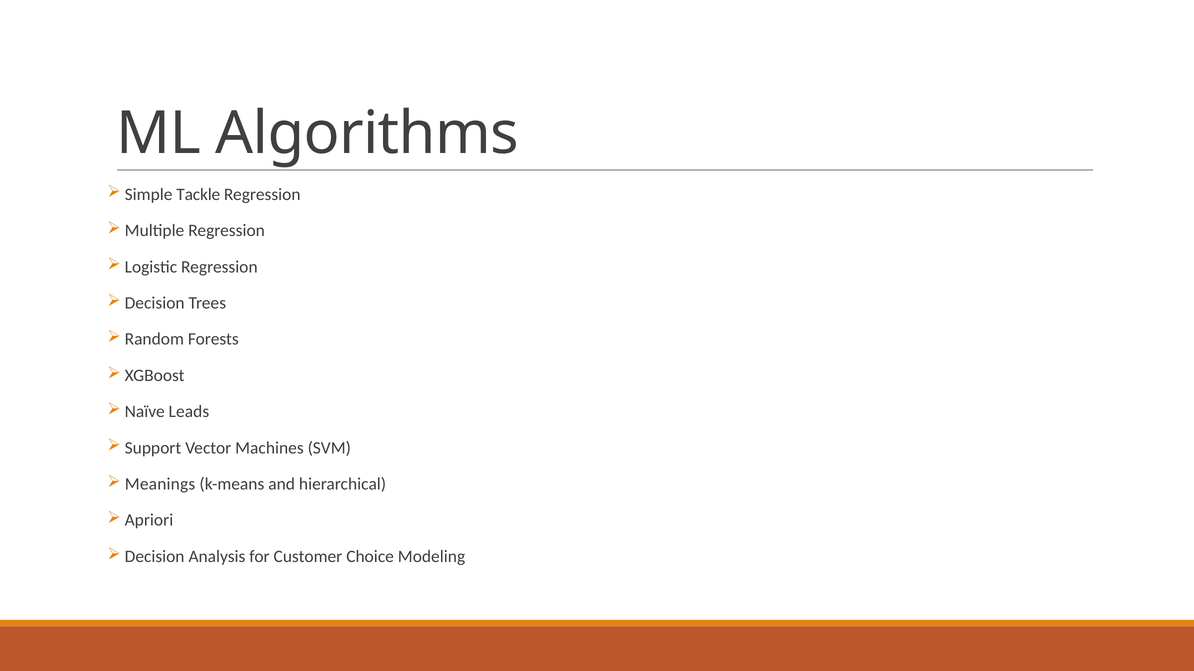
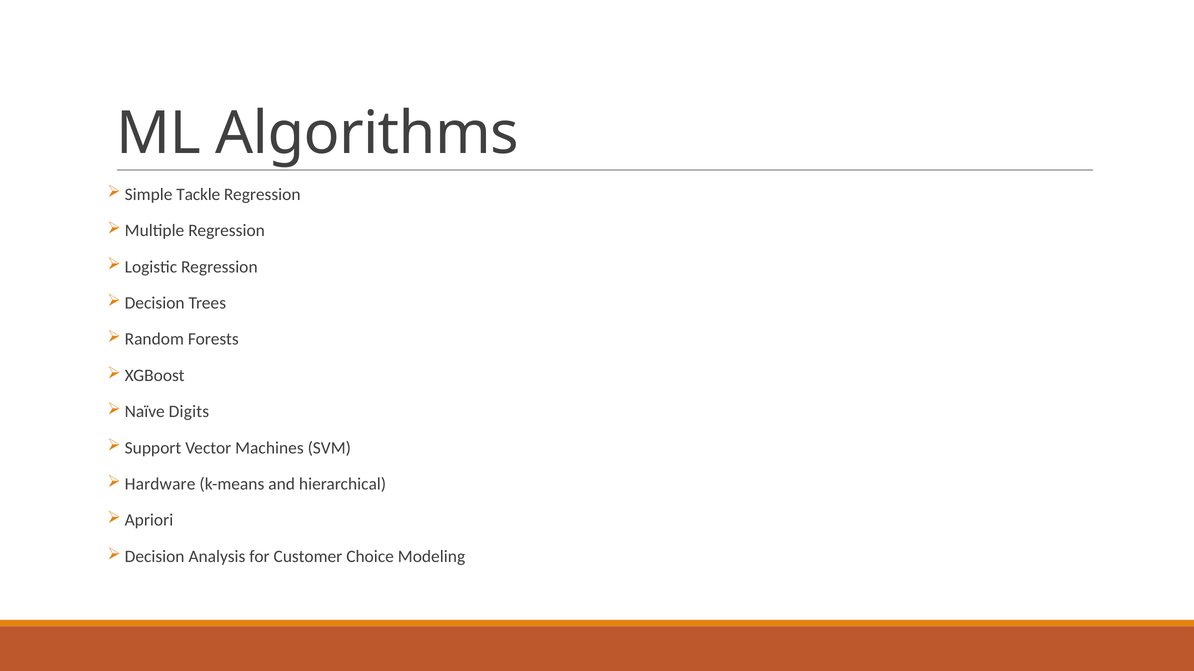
Leads: Leads -> Digits
Meanings: Meanings -> Hardware
